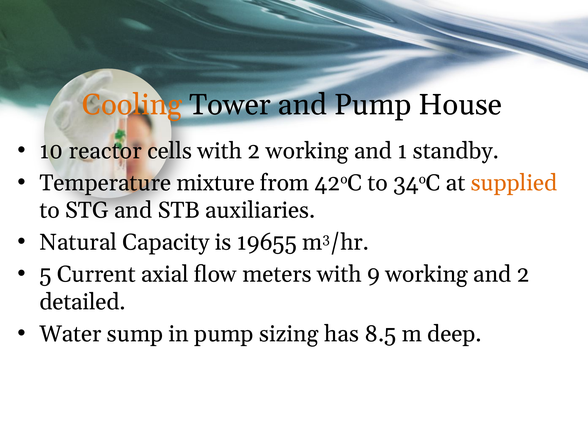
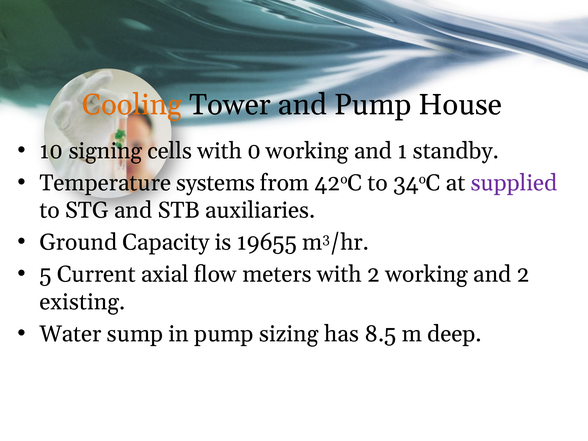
reactor: reactor -> signing
with 2: 2 -> 0
mixture: mixture -> systems
supplied colour: orange -> purple
Natural: Natural -> Ground
with 9: 9 -> 2
detailed: detailed -> existing
